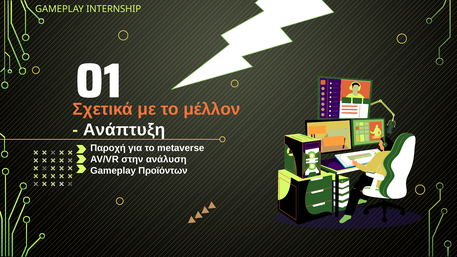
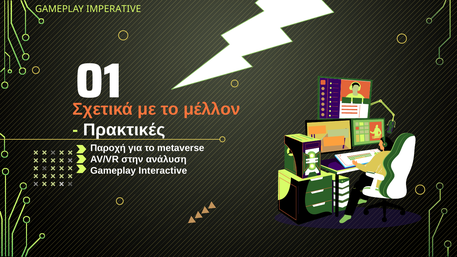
INTERNSHIP: INTERNSHIP -> IMPERATIVE
Ανάπτυξη: Ανάπτυξη -> Πρακτικές
Προϊόντων: Προϊόντων -> Interactive
